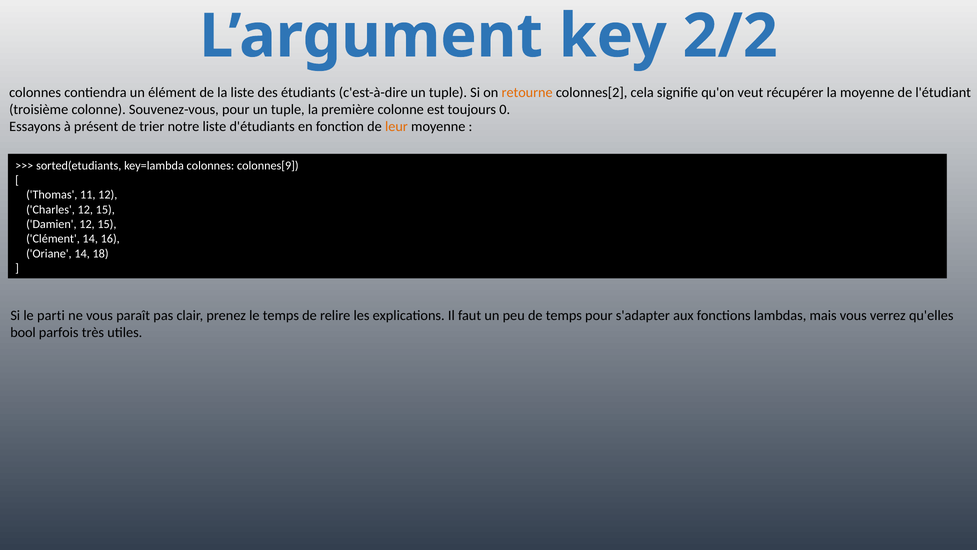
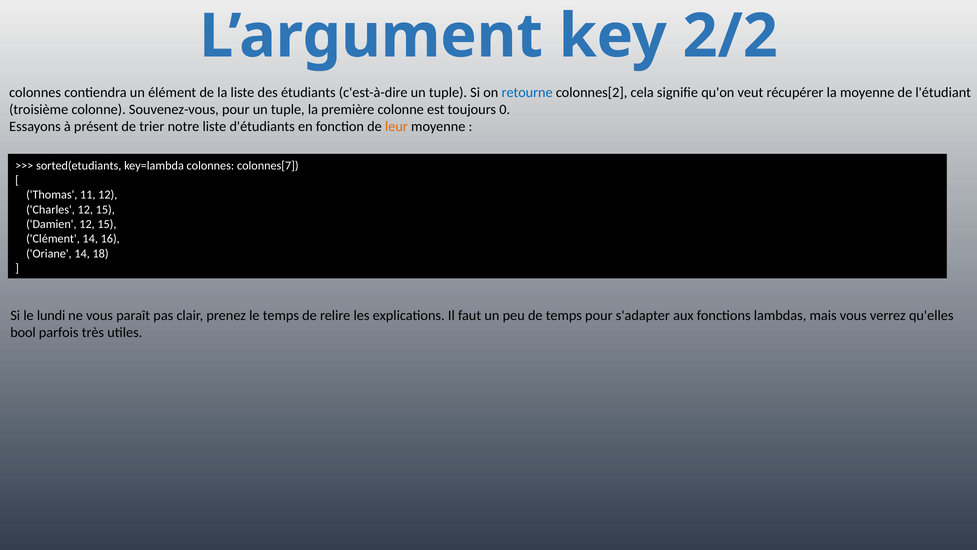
retourne colour: orange -> blue
colonnes[9: colonnes[9 -> colonnes[7
parti: parti -> lundi
